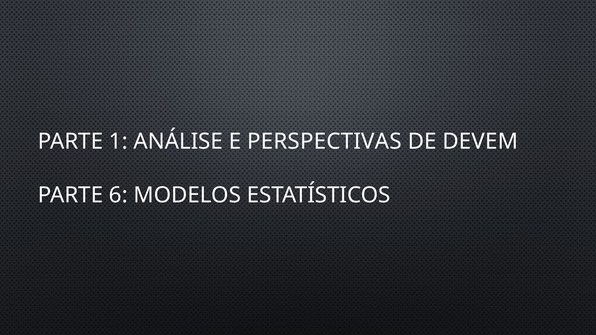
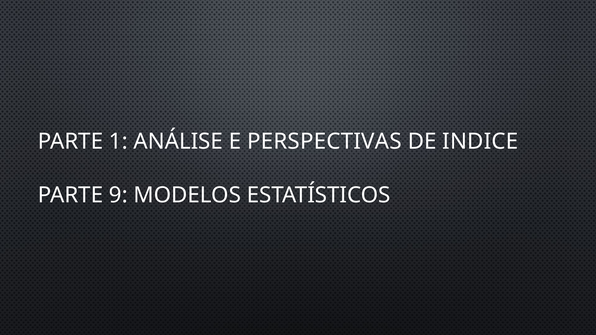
DEVEM: DEVEM -> INDICE
6: 6 -> 9
